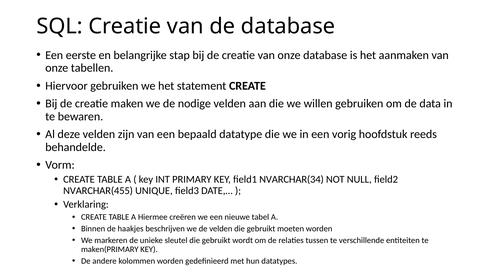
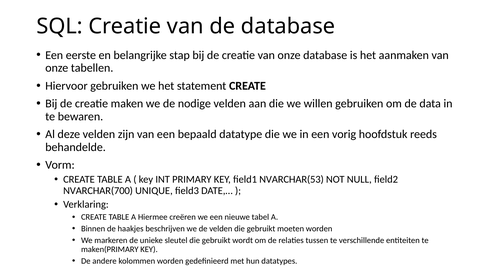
NVARCHAR(34: NVARCHAR(34 -> NVARCHAR(53
NVARCHAR(455: NVARCHAR(455 -> NVARCHAR(700
